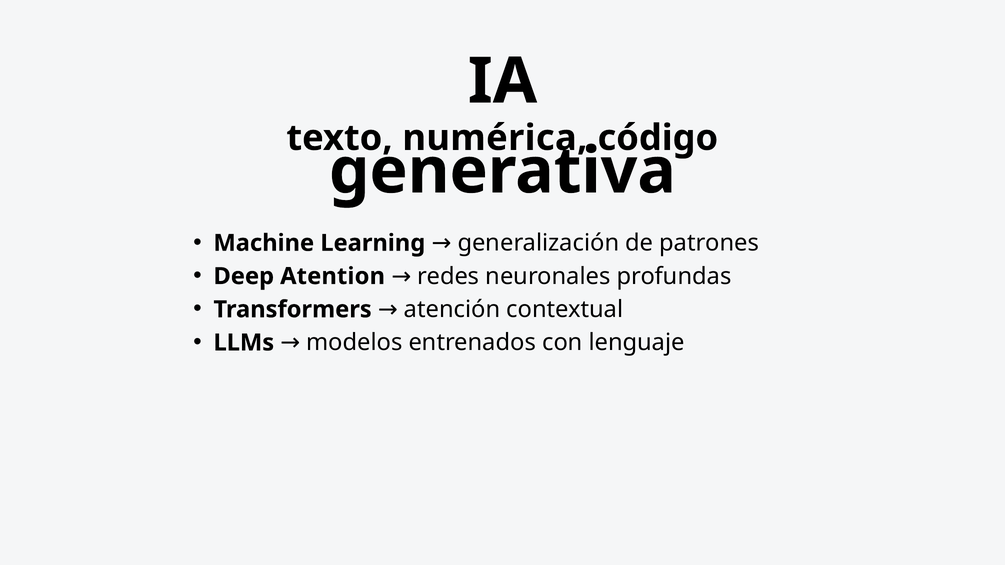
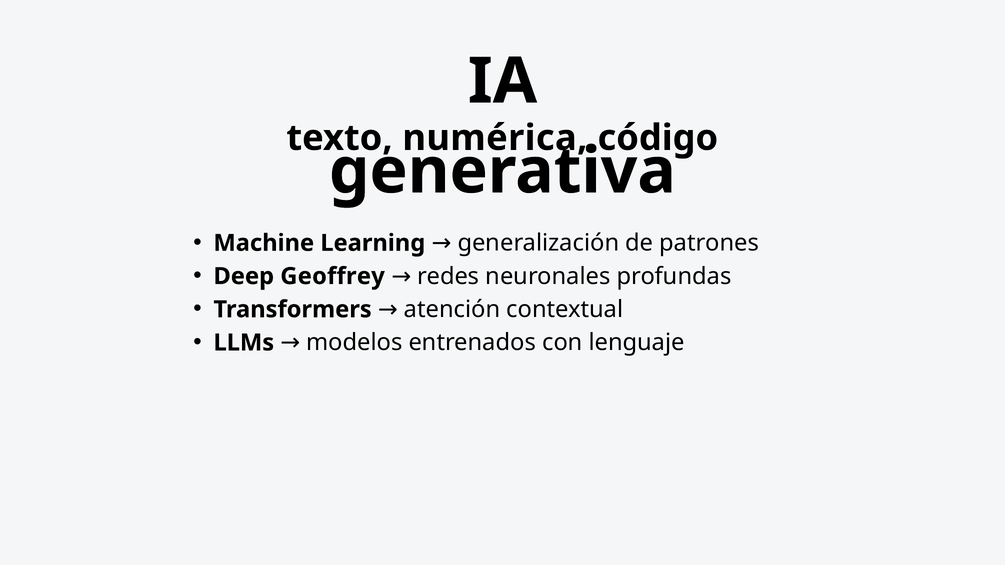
Atention: Atention -> Geoffrey
